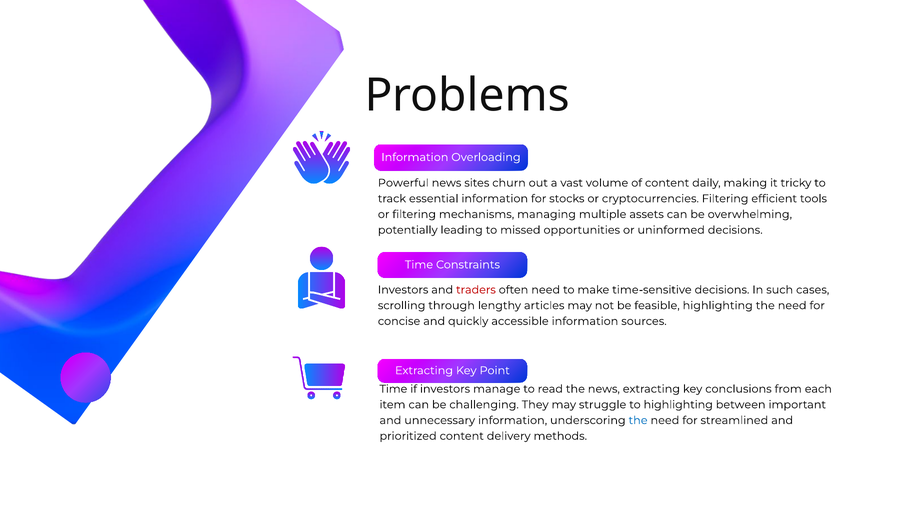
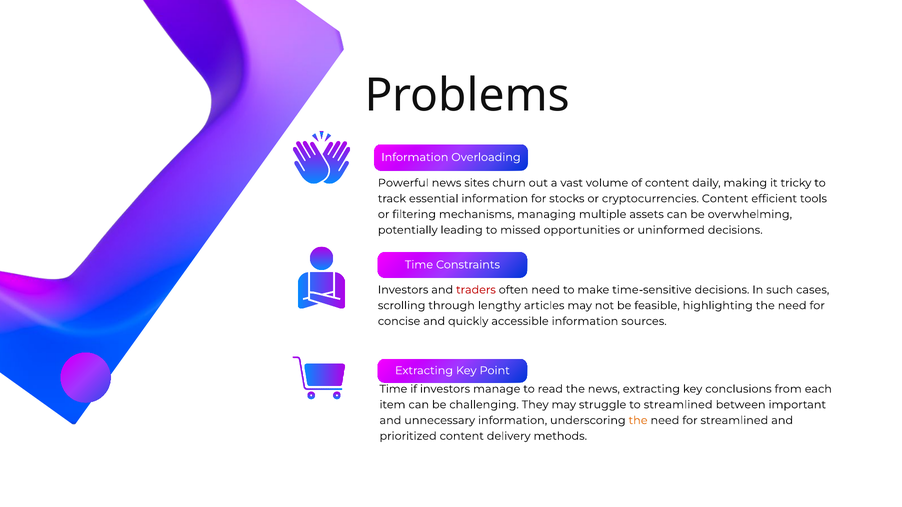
cryptocurrencies Filtering: Filtering -> Content
to highlighting: highlighting -> streamlined
the at (638, 421) colour: blue -> orange
